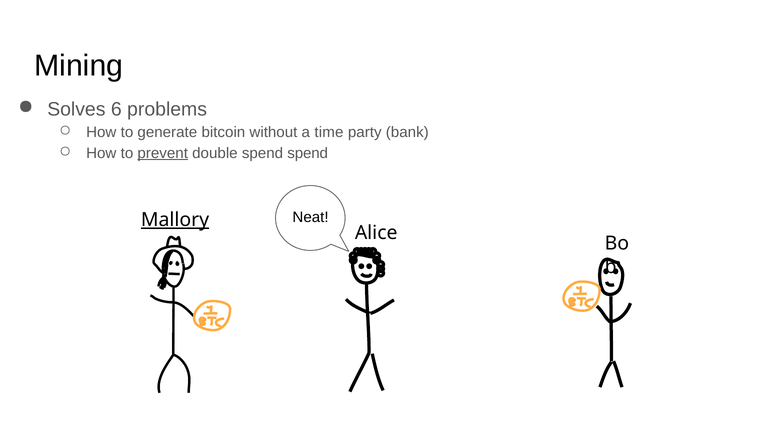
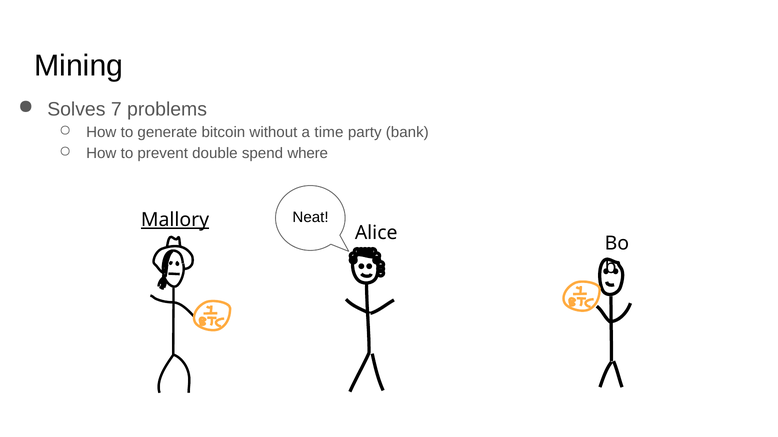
6: 6 -> 7
prevent underline: present -> none
spend spend: spend -> where
